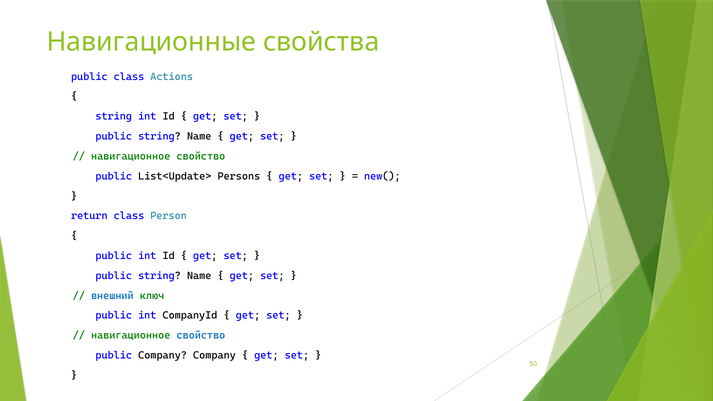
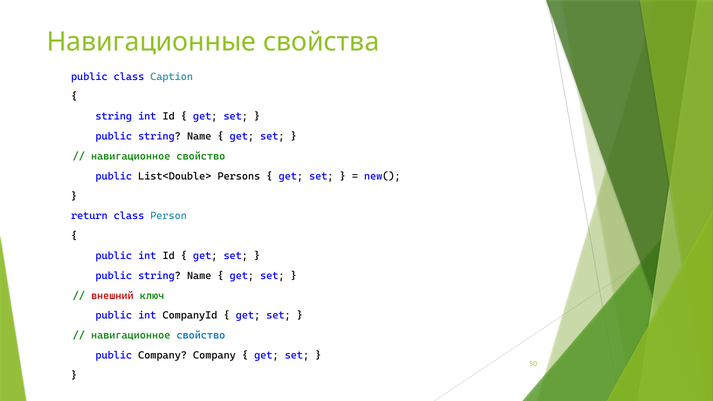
Actions: Actions -> Caption
List<Update>: List<Update> -> List<Double>
внешний colour: blue -> red
